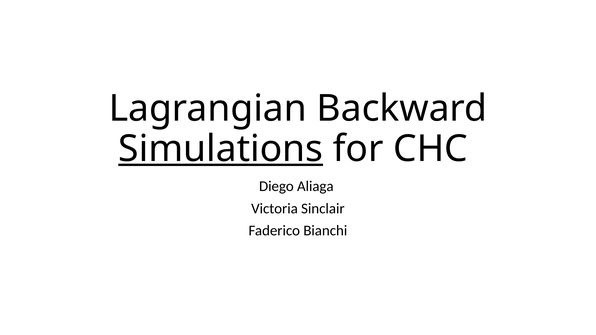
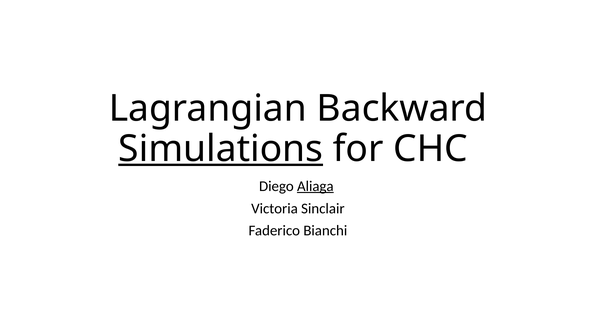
Aliaga underline: none -> present
